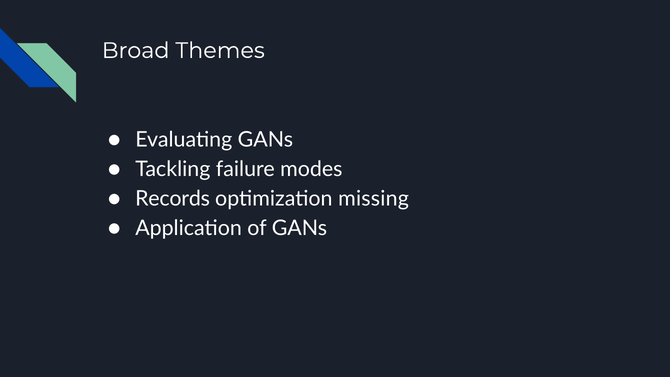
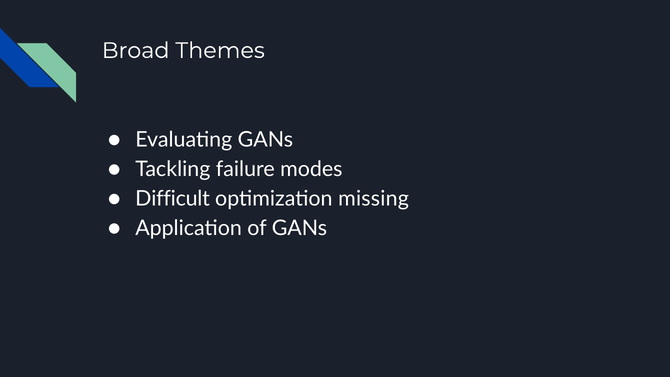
Records: Records -> Difficult
